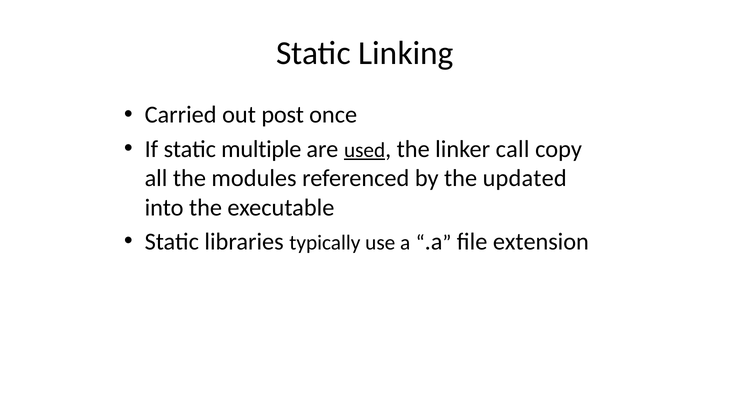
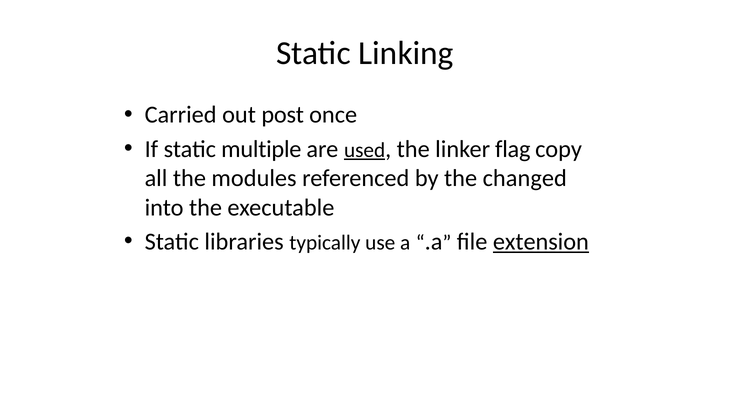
call: call -> flag
updated: updated -> changed
extension underline: none -> present
